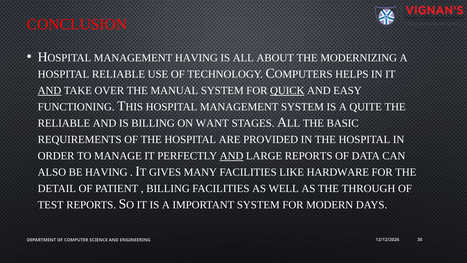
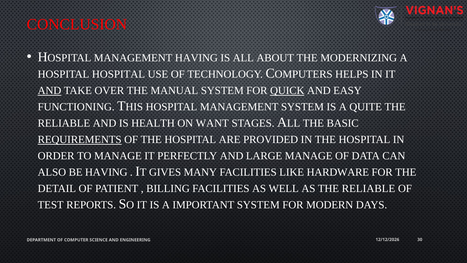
HOSPITAL RELIABLE: RELIABLE -> HOSPITAL
IS BILLING: BILLING -> HEALTH
REQUIREMENTS underline: none -> present
AND at (232, 156) underline: present -> none
LARGE REPORTS: REPORTS -> MANAGE
AS THE THROUGH: THROUGH -> RELIABLE
